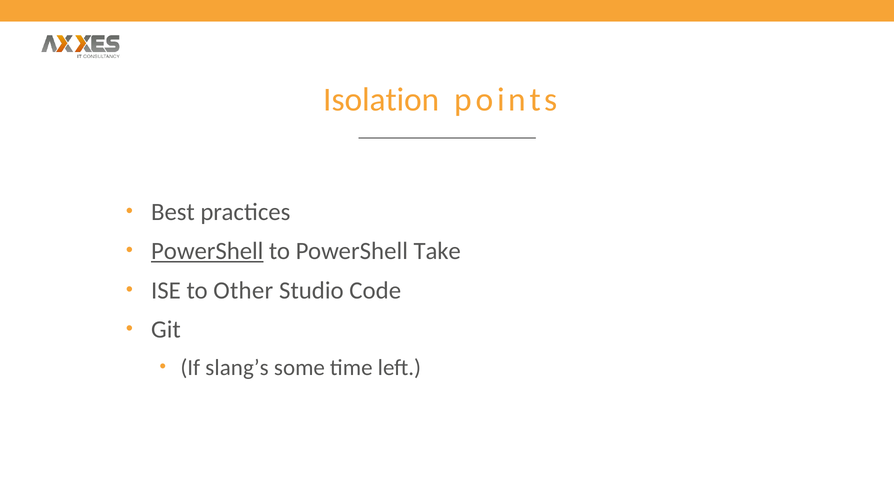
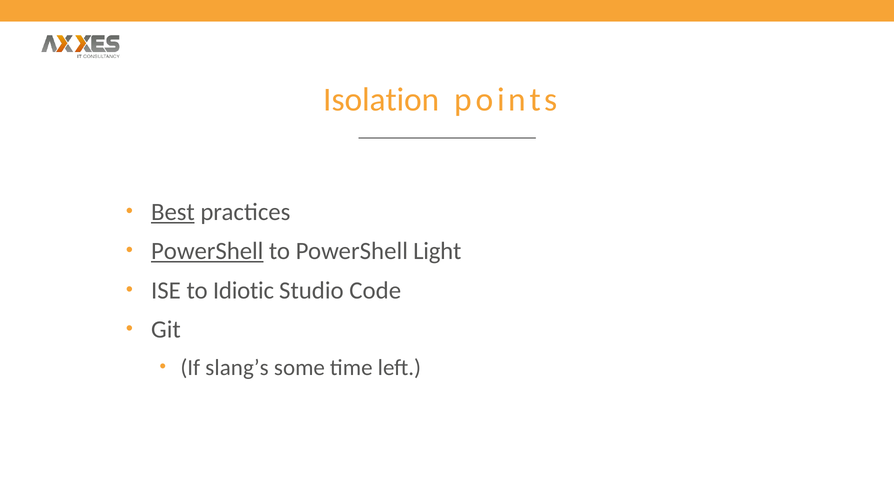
Best underline: none -> present
Take: Take -> Light
Other: Other -> Idiotic
